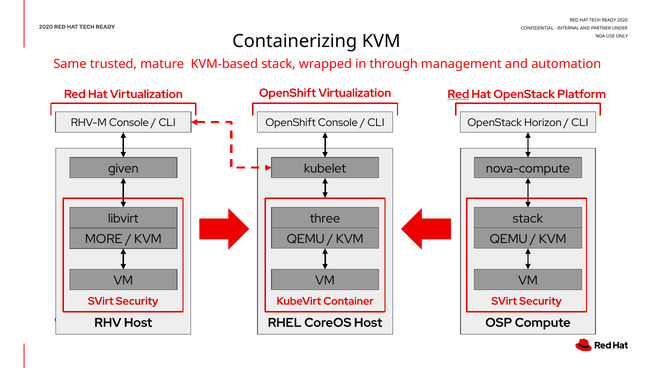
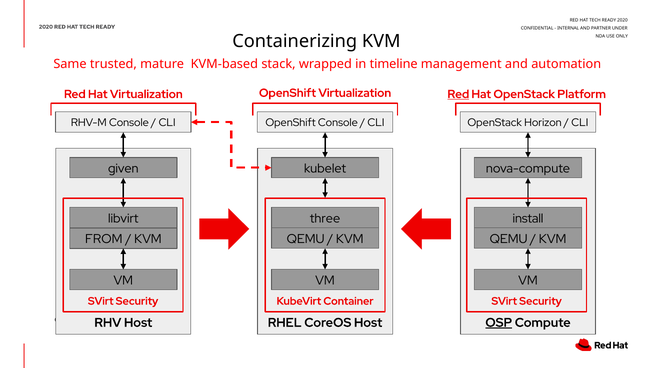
through: through -> timeline
stack at (528, 219): stack -> install
MORE: MORE -> FROM
OSP underline: none -> present
